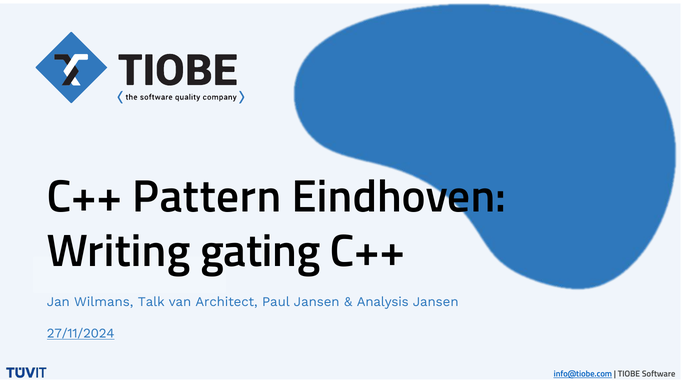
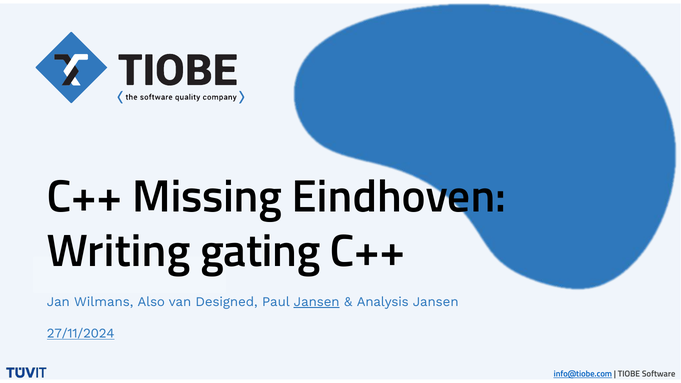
Pattern: Pattern -> Missing
Talk: Talk -> Also
Architect: Architect -> Designed
Jansen at (317, 302) underline: none -> present
